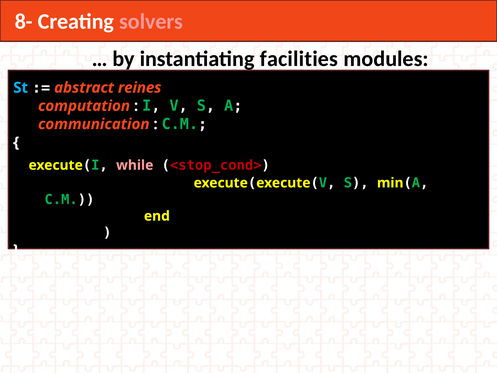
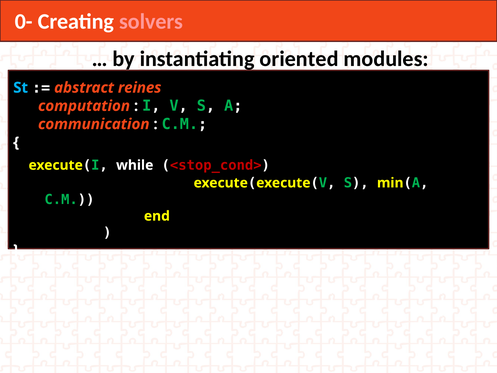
8-: 8- -> 0-
facilities: facilities -> oriented
while colour: pink -> white
